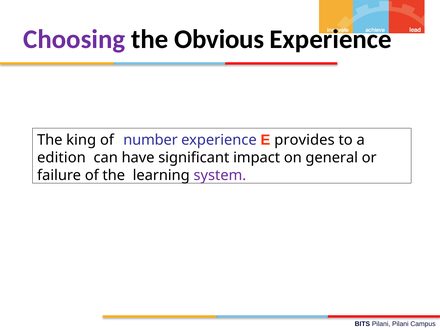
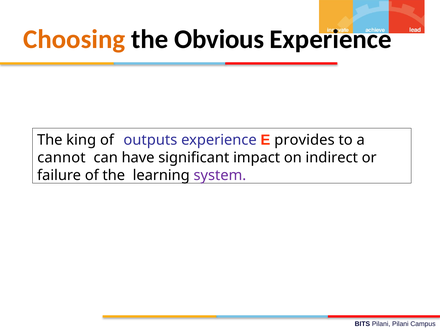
Choosing colour: purple -> orange
number: number -> outputs
edition: edition -> cannot
general: general -> indirect
